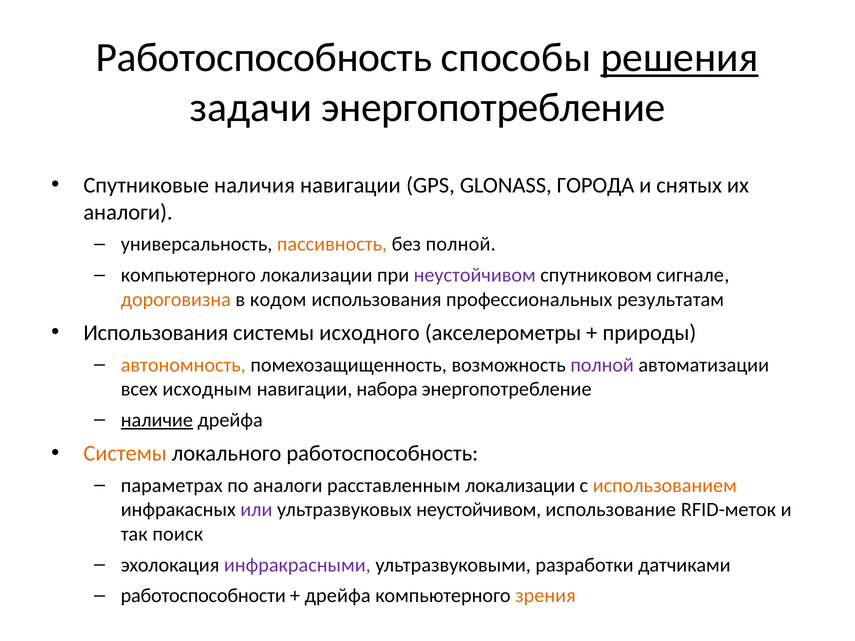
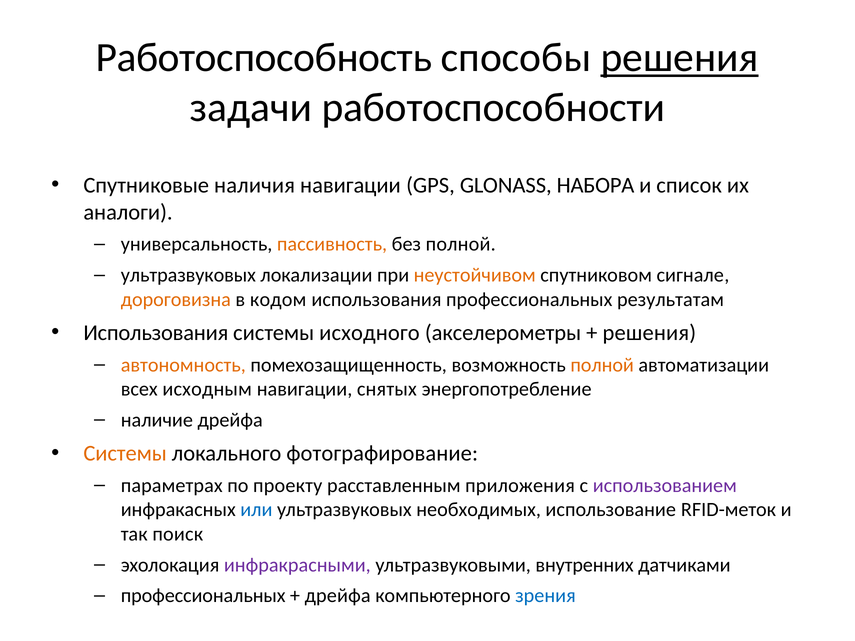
задачи энергопотребление: энергопотребление -> работоспособности
ГОРОДА: ГОРОДА -> НАБОРА
снятых: снятых -> список
компьютерного at (188, 275): компьютерного -> ультразвуковых
неустойчивом at (475, 275) colour: purple -> orange
природы at (649, 333): природы -> решения
полной at (602, 365) colour: purple -> orange
набора: набора -> снятых
наличие underline: present -> none
локального работоспособность: работоспособность -> фотографирование
по аналоги: аналоги -> проекту
расставленным локализации: локализации -> приложения
использованием colour: orange -> purple
или colour: purple -> blue
ультразвуковых неустойчивом: неустойчивом -> необходимых
разработки: разработки -> внутренних
работоспособности at (203, 596): работоспособности -> профессиональных
зрения colour: orange -> blue
